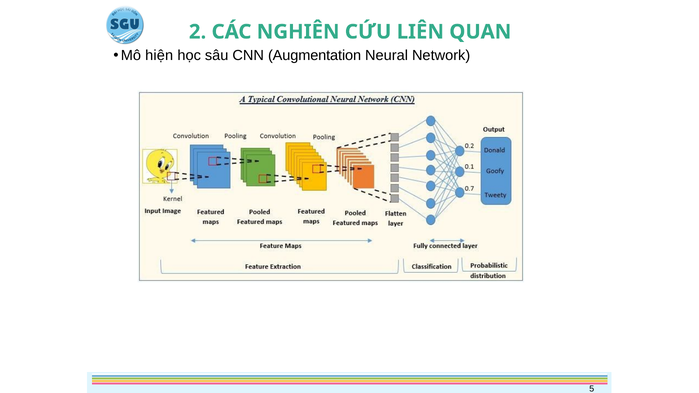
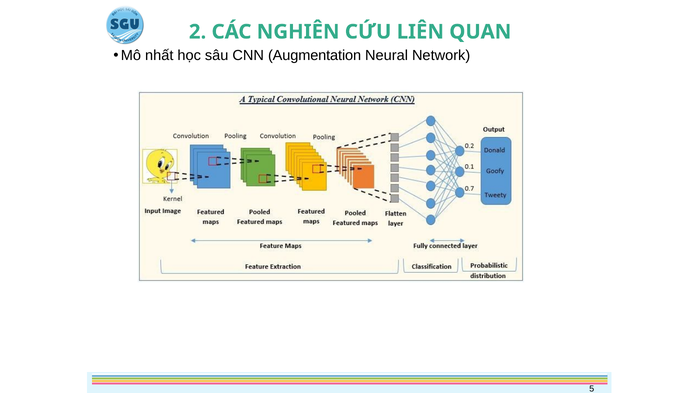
hiện: hiện -> nhất
